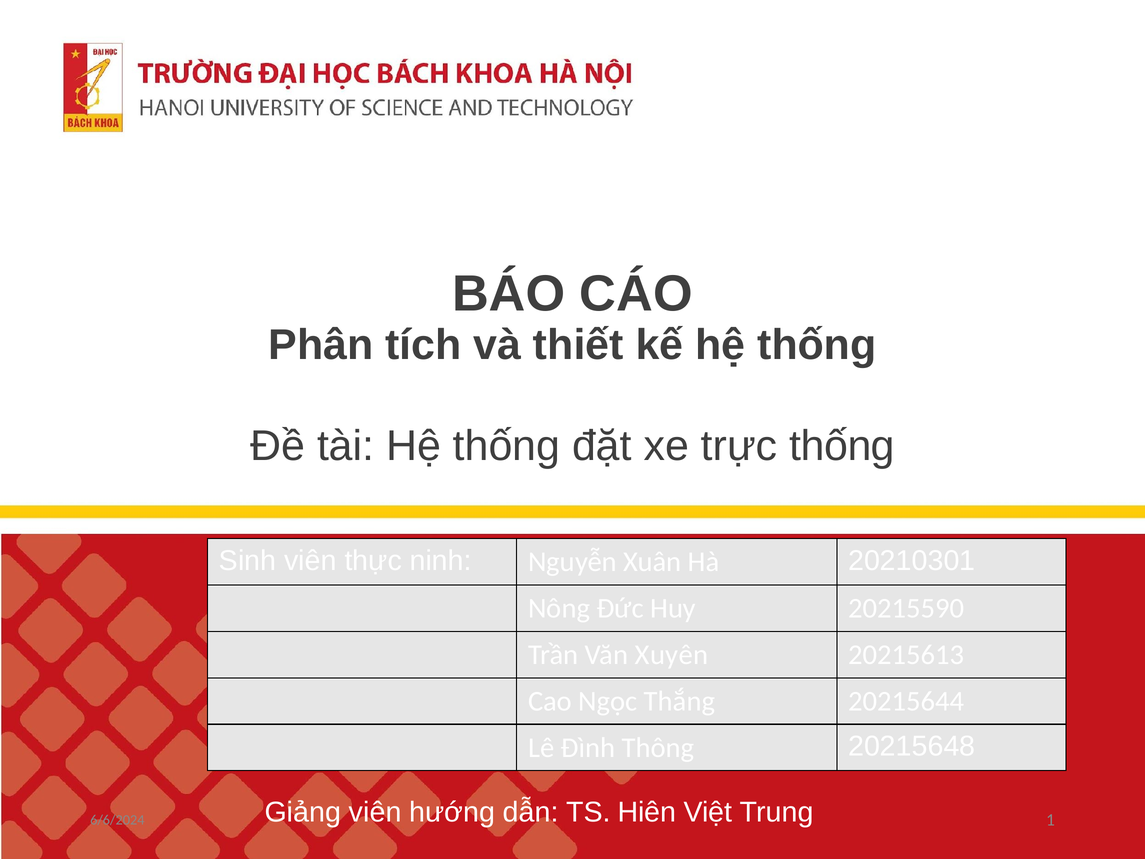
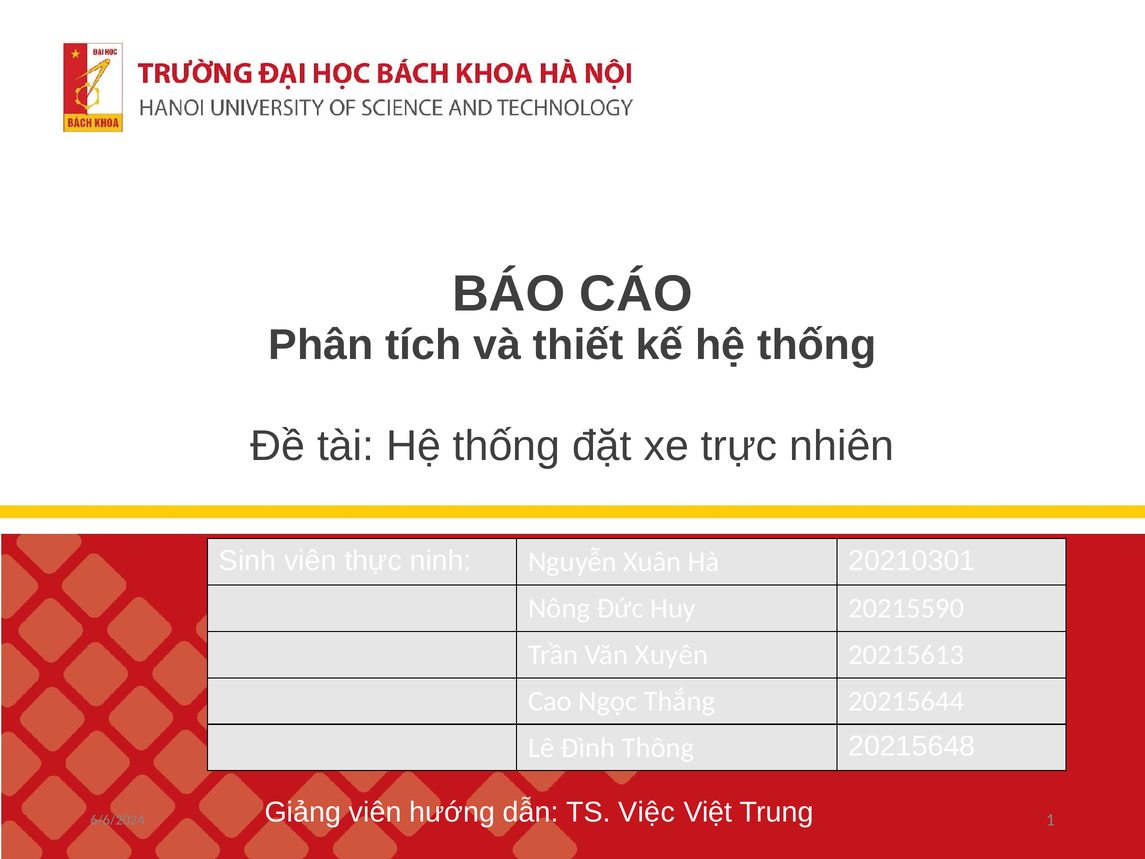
trực thống: thống -> nhiên
Hiên: Hiên -> Việc
